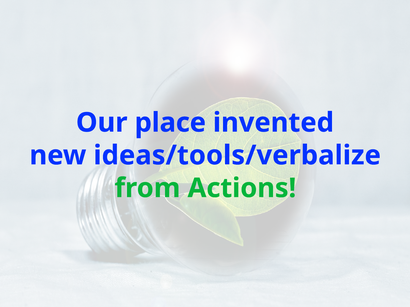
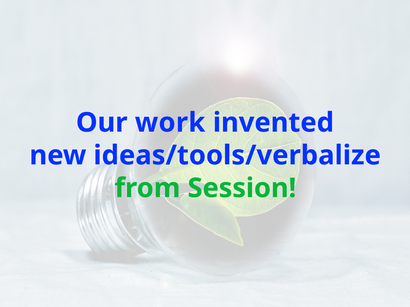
place: place -> work
Actions: Actions -> Session
